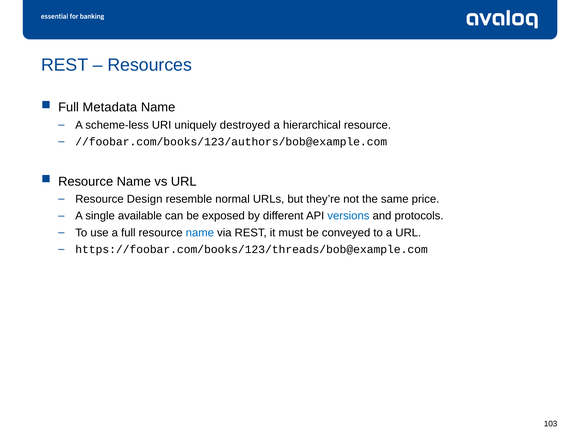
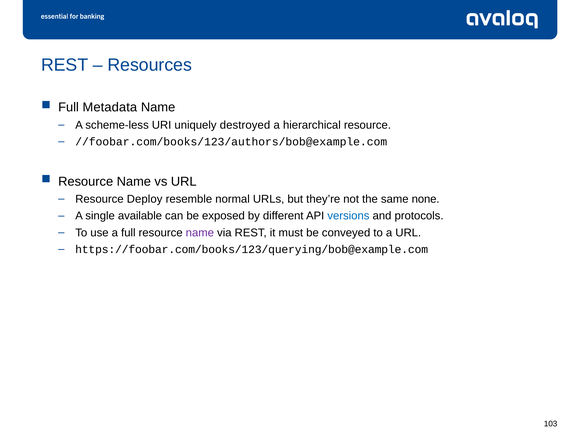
Design: Design -> Deploy
price: price -> none
name at (200, 233) colour: blue -> purple
https://foobar.com/books/123/threads/bob@example.com: https://foobar.com/books/123/threads/bob@example.com -> https://foobar.com/books/123/querying/bob@example.com
